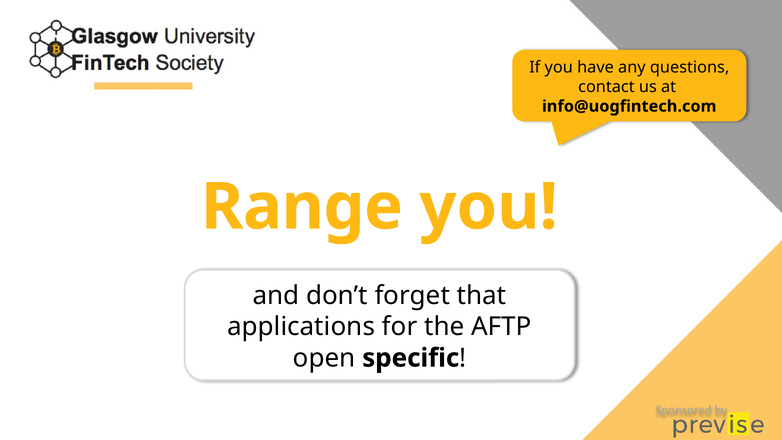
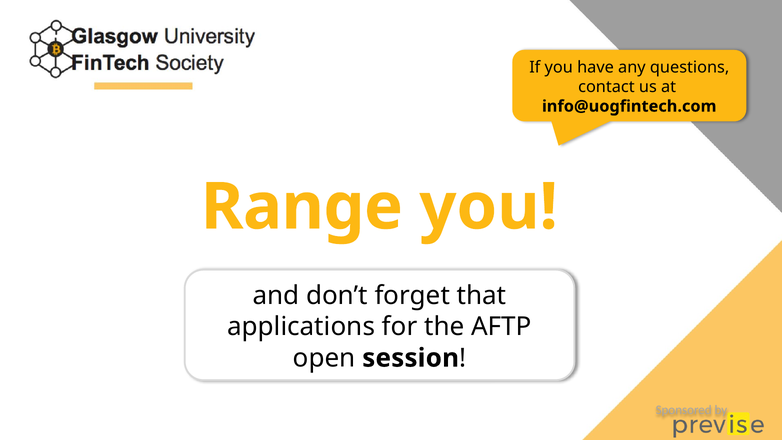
specific: specific -> session
